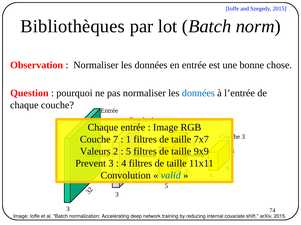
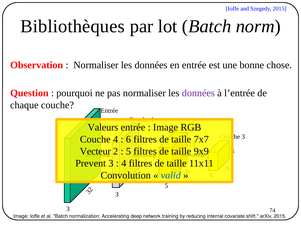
données at (198, 93) colour: blue -> purple
Chaque at (103, 128): Chaque -> Valeurs
7 at (116, 140): 7 -> 4
1 at (128, 140): 1 -> 6
Valeurs: Valeurs -> Vecteur
